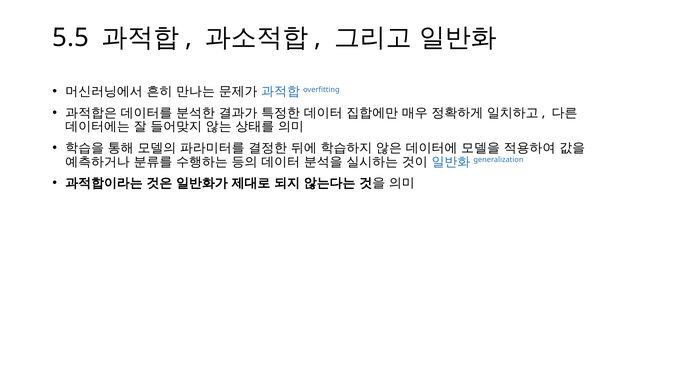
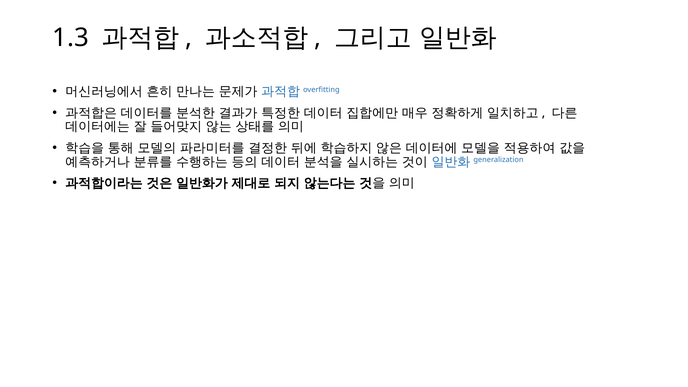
5.5: 5.5 -> 1.3
